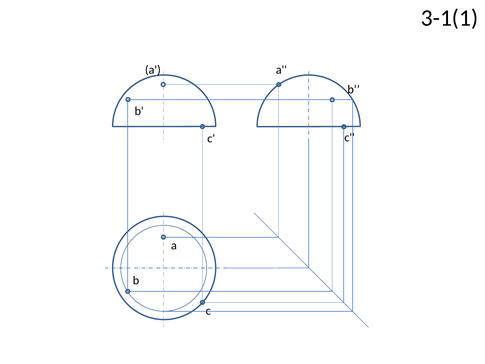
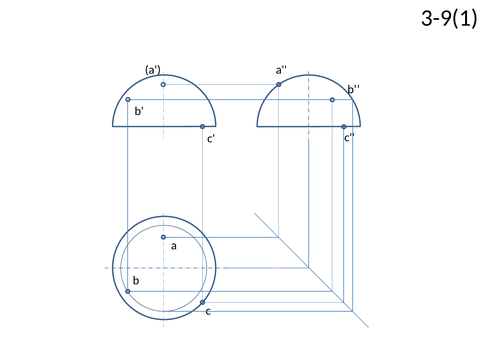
3-1(1: 3-1(1 -> 3-9(1
